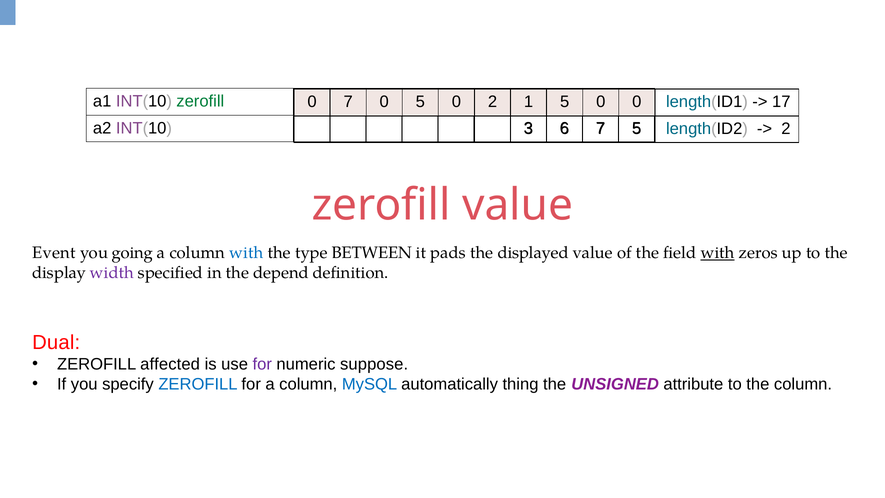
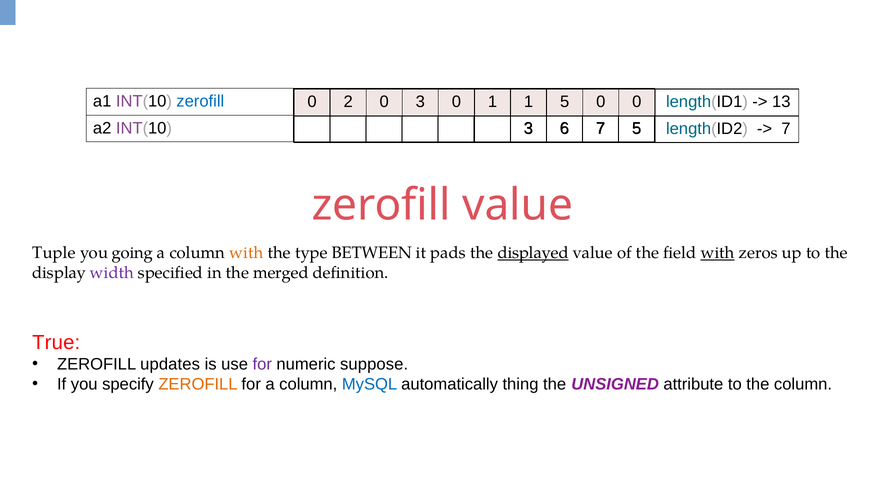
zerofill at (200, 101) colour: green -> blue
0 7: 7 -> 2
0 5: 5 -> 3
0 2: 2 -> 1
17: 17 -> 13
2 at (786, 129): 2 -> 7
Event: Event -> Tuple
with at (246, 253) colour: blue -> orange
displayed underline: none -> present
depend: depend -> merged
Dual: Dual -> True
affected: affected -> updates
ZEROFILL at (198, 384) colour: blue -> orange
